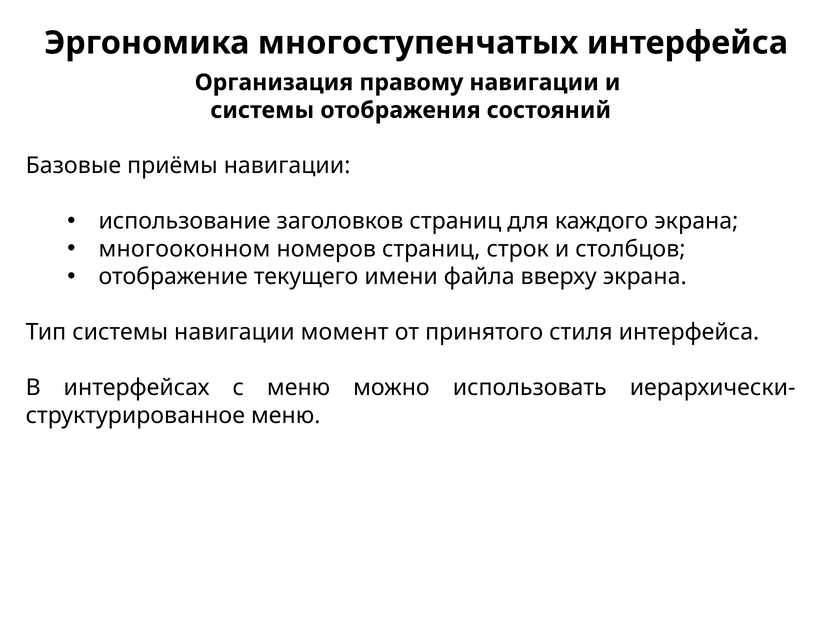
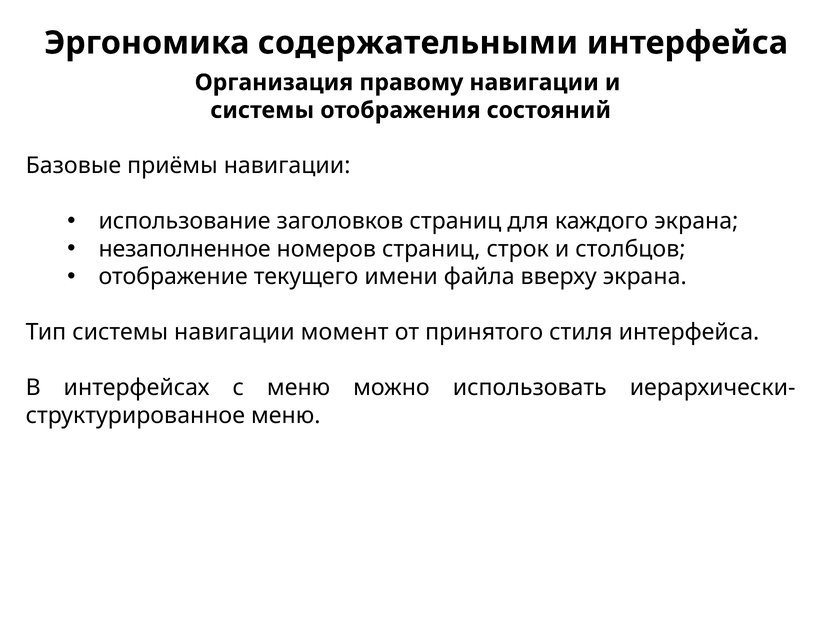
многоступенчатых: многоступенчатых -> содержательными
многооконном: многооконном -> незаполненное
